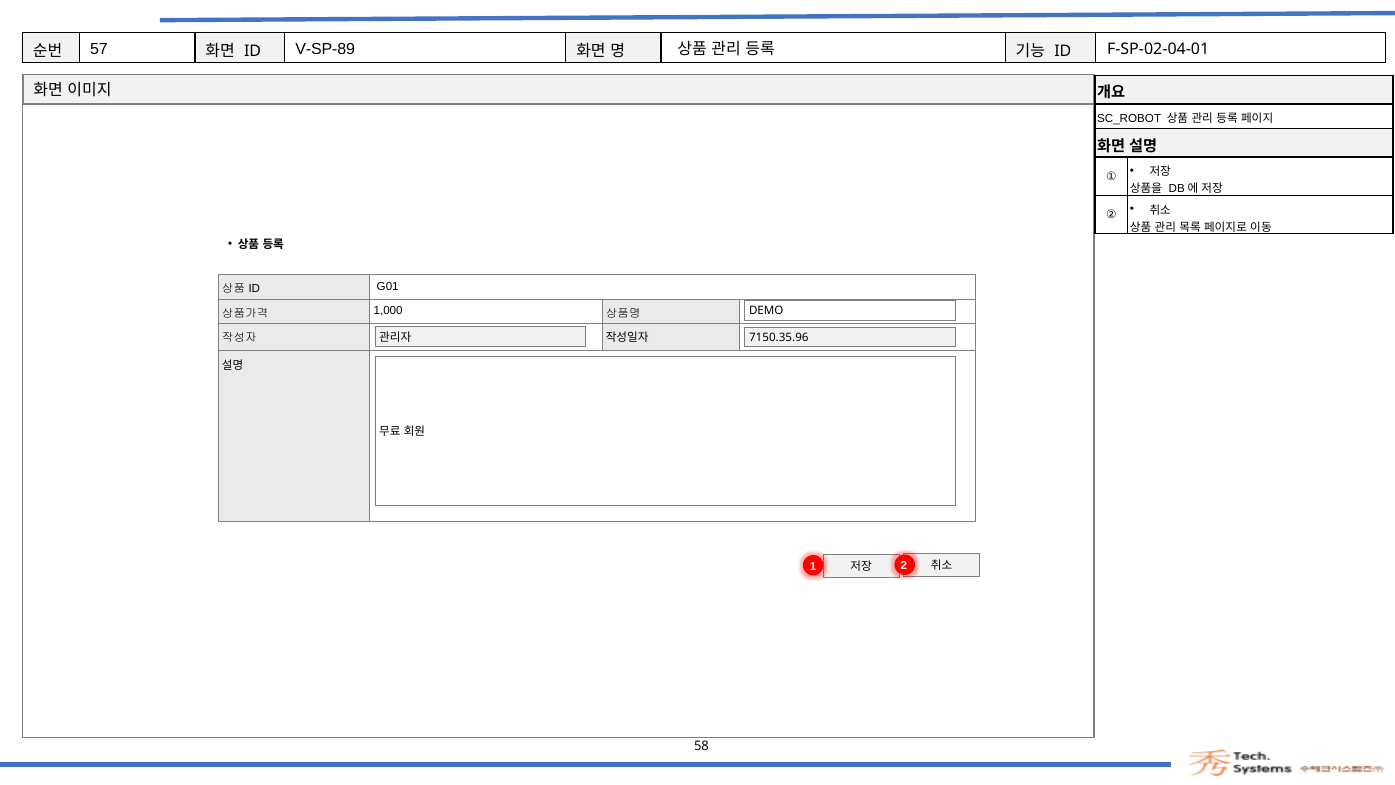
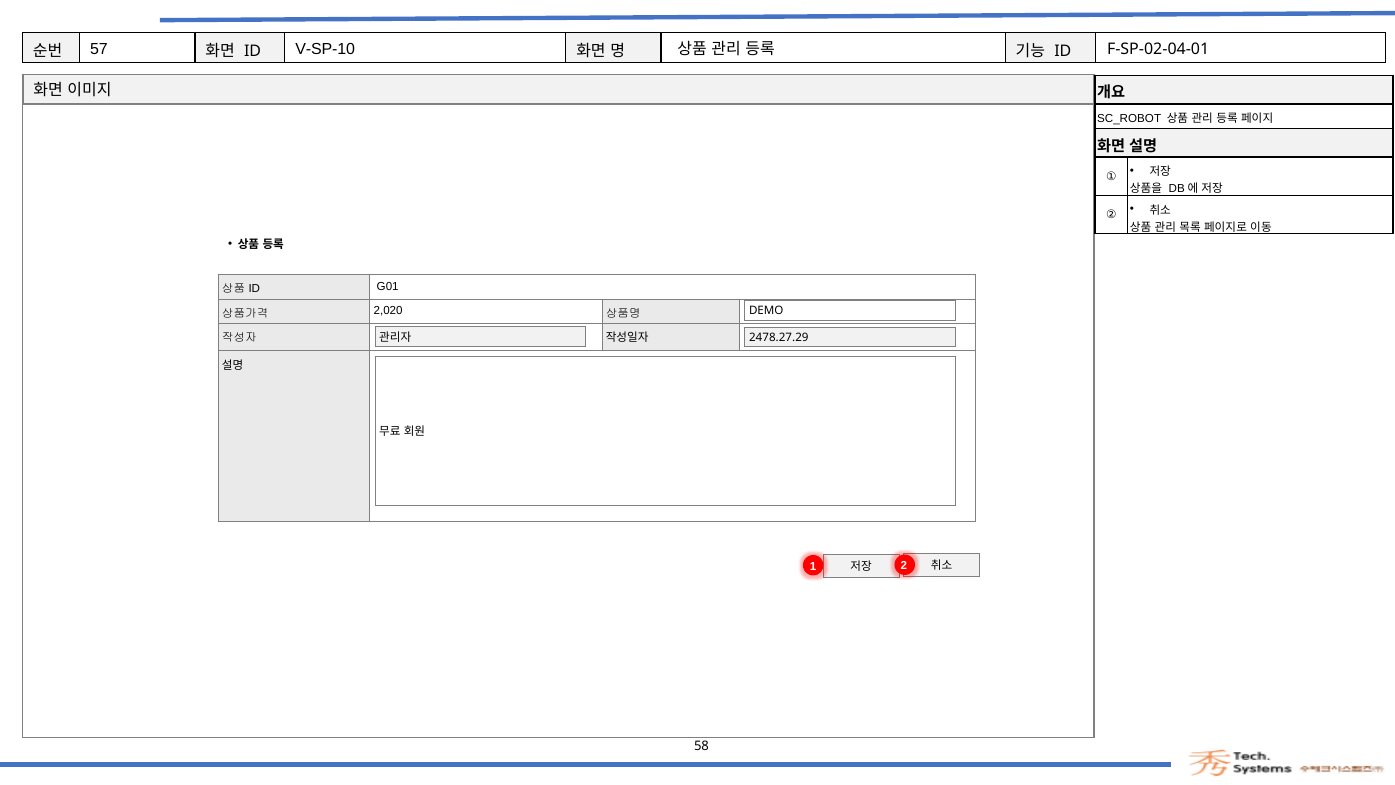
V-SP-89: V-SP-89 -> V-SP-10
1,000: 1,000 -> 2,020
7150.35.96: 7150.35.96 -> 2478.27.29
